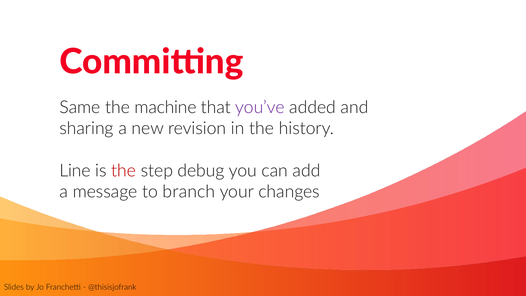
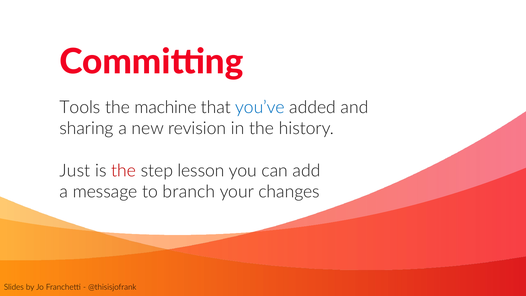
Same: Same -> Tools
you’ve colour: purple -> blue
Line: Line -> Just
debug: debug -> lesson
